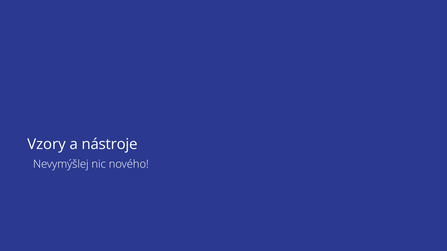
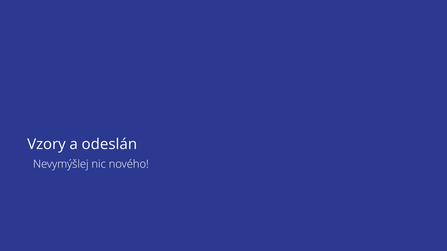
nástroje: nástroje -> odeslán
